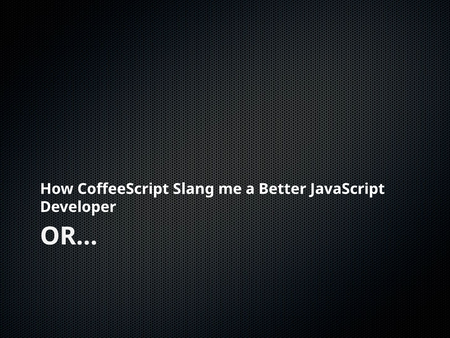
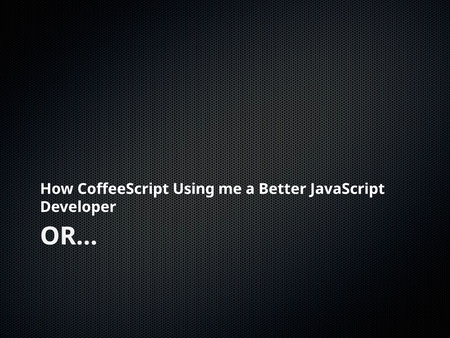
Slang: Slang -> Using
